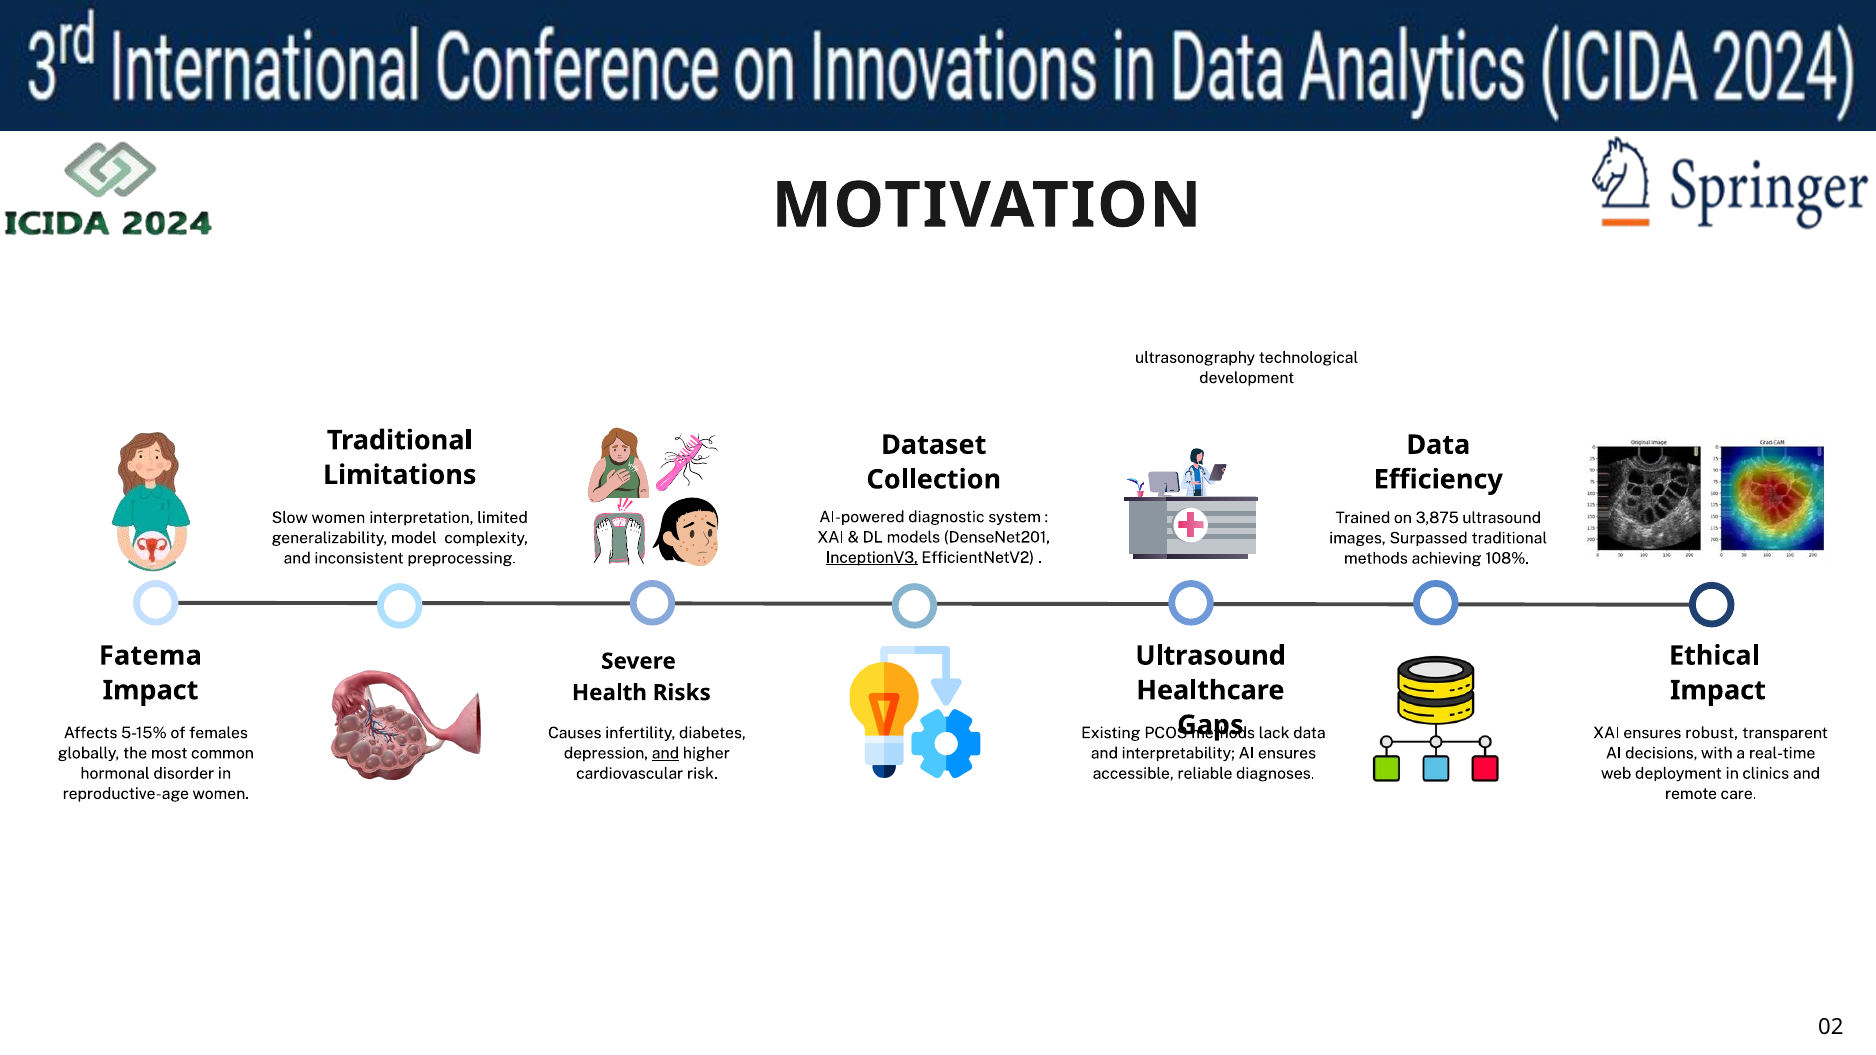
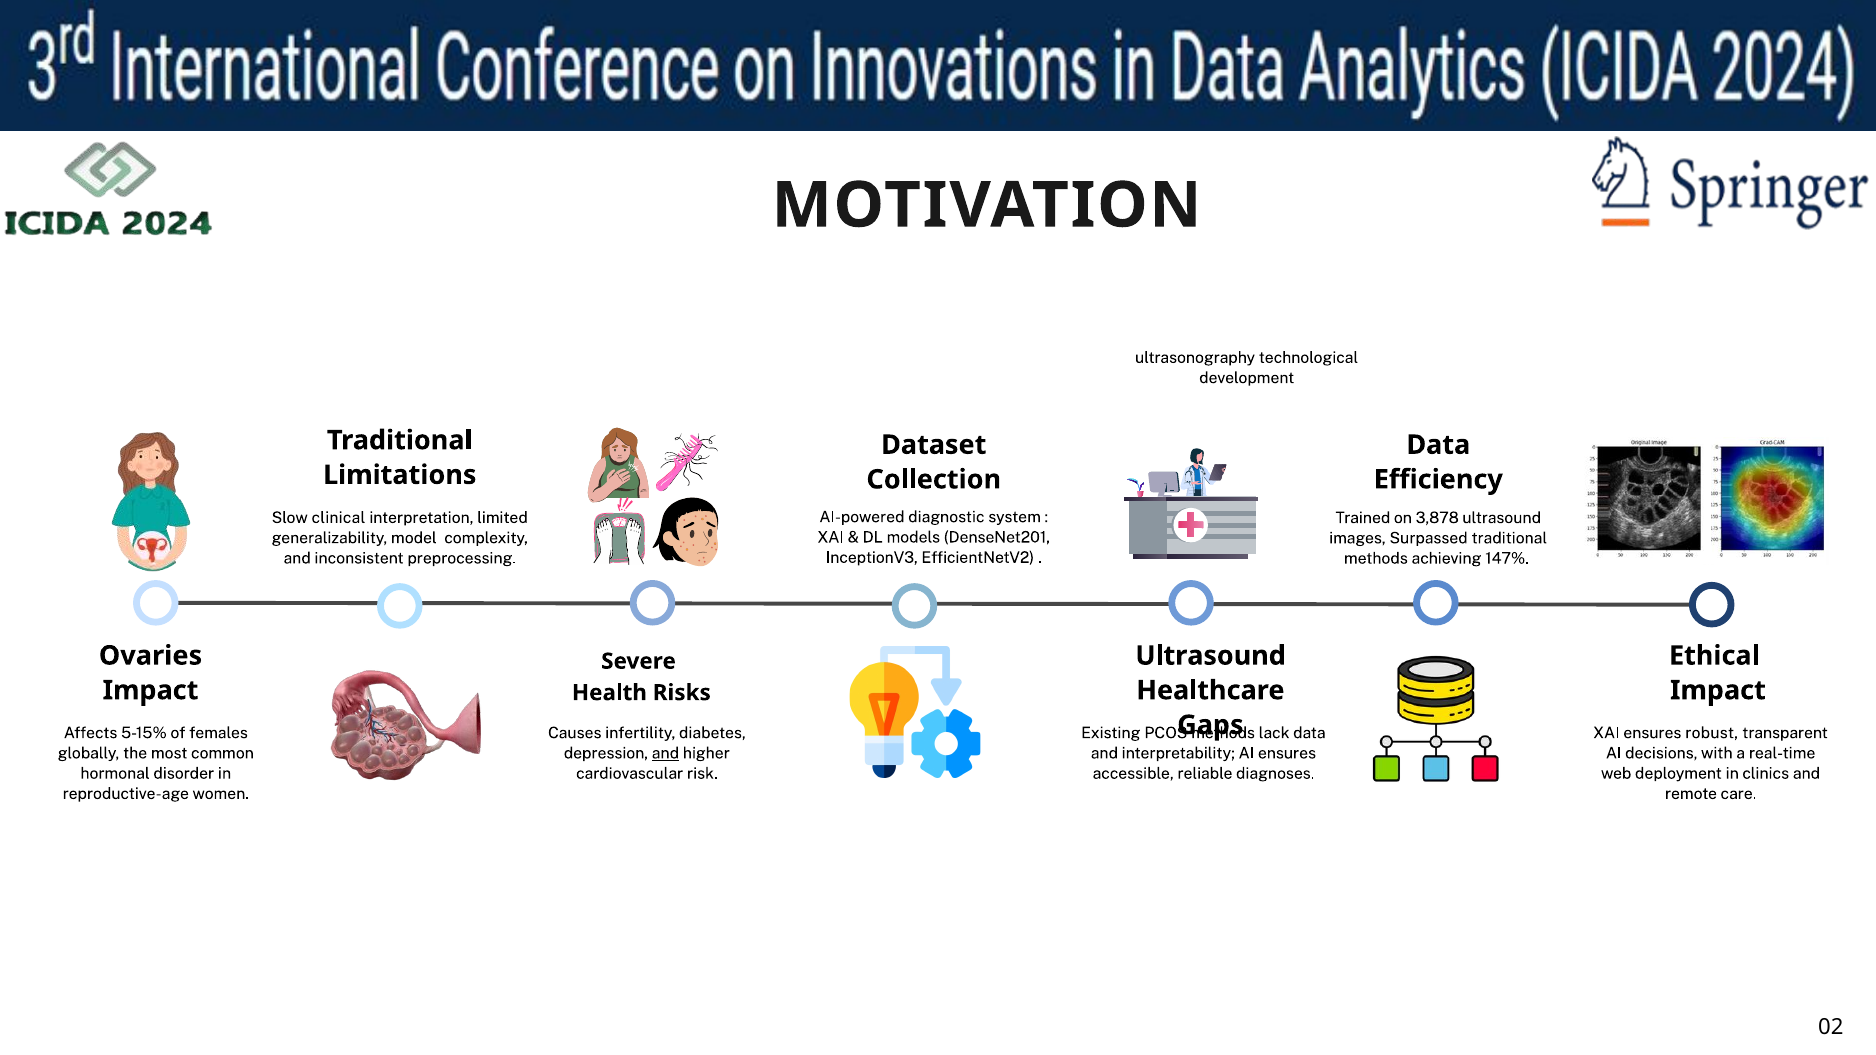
Slow women: women -> clinical
3,875: 3,875 -> 3,878
InceptionV3 underline: present -> none
108%: 108% -> 147%
Fatema: Fatema -> Ovaries
